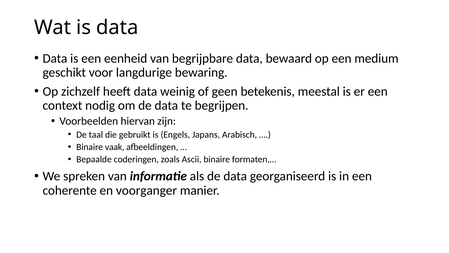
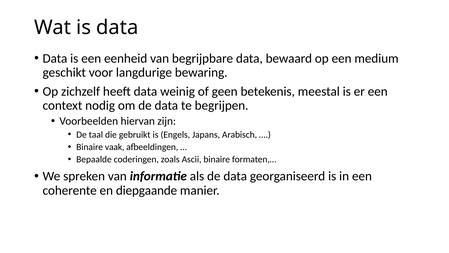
voorganger: voorganger -> diepgaande
